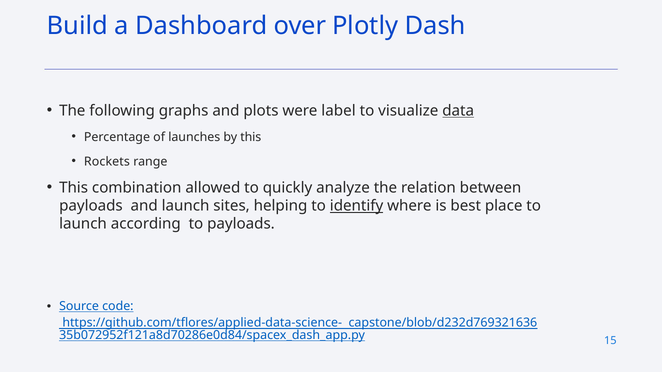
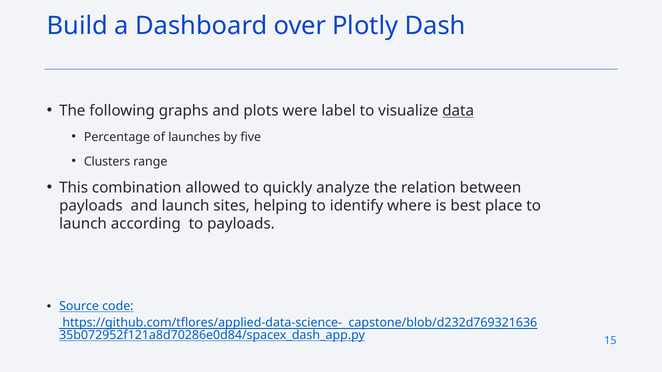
by this: this -> five
Rockets: Rockets -> Clusters
identify underline: present -> none
